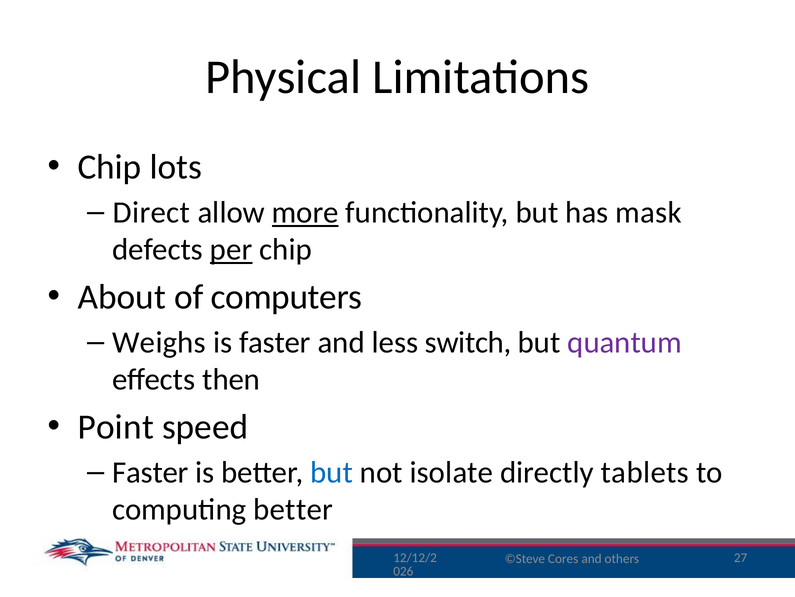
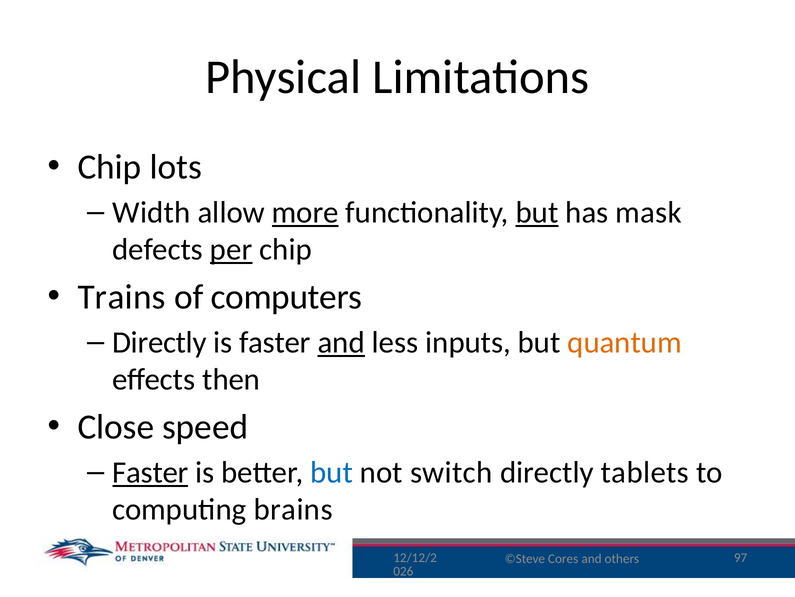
Direct: Direct -> Width
but at (537, 212) underline: none -> present
About: About -> Trains
Weighs at (159, 342): Weighs -> Directly
and at (341, 342) underline: none -> present
switch: switch -> inputs
quantum colour: purple -> orange
Point: Point -> Close
Faster at (150, 472) underline: none -> present
isolate: isolate -> switch
computing better: better -> brains
27: 27 -> 97
